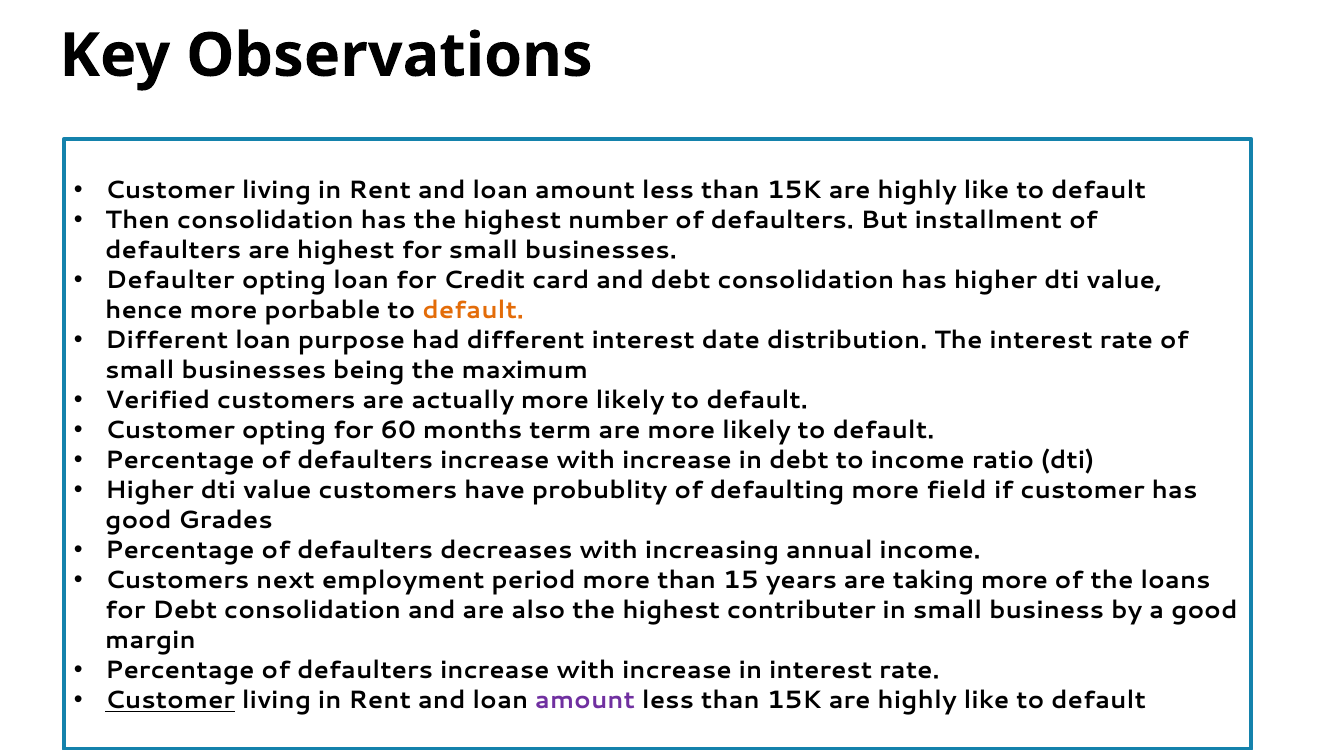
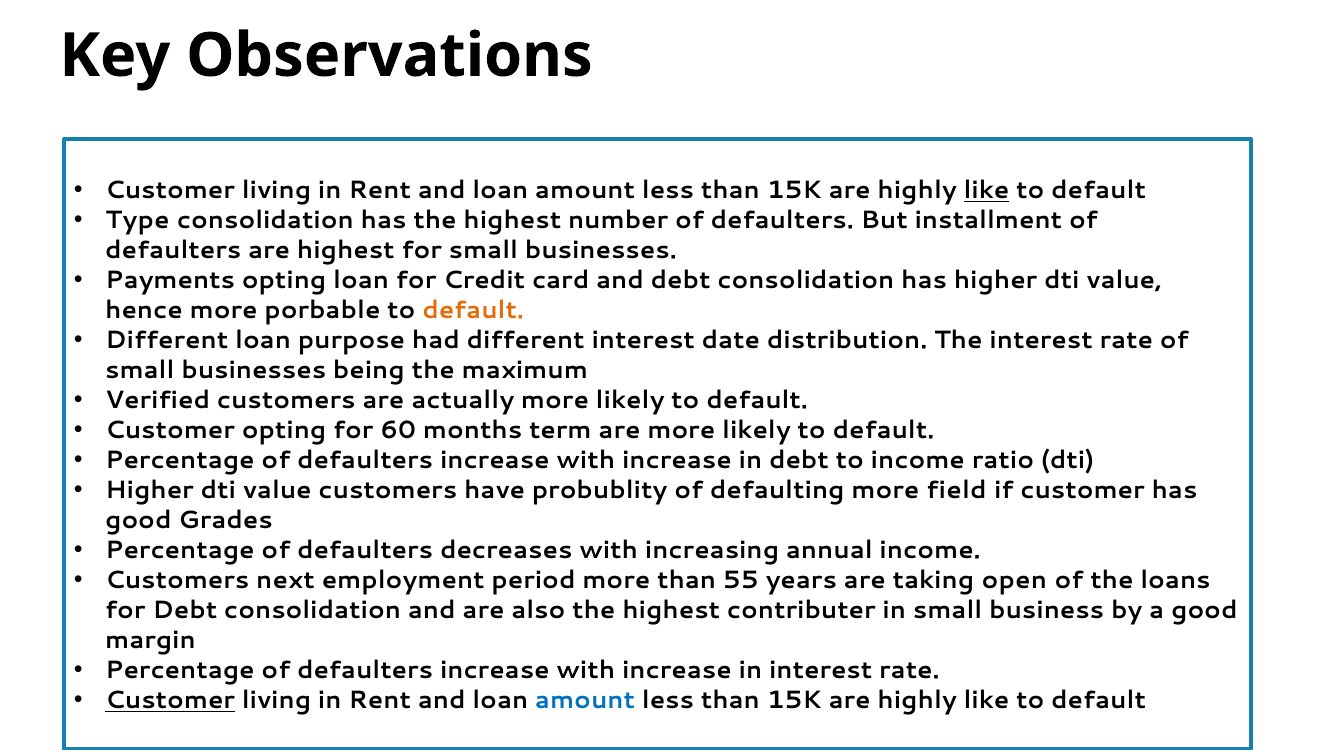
like at (987, 191) underline: none -> present
Then: Then -> Type
Defaulter: Defaulter -> Payments
15: 15 -> 55
taking more: more -> open
amount at (585, 701) colour: purple -> blue
